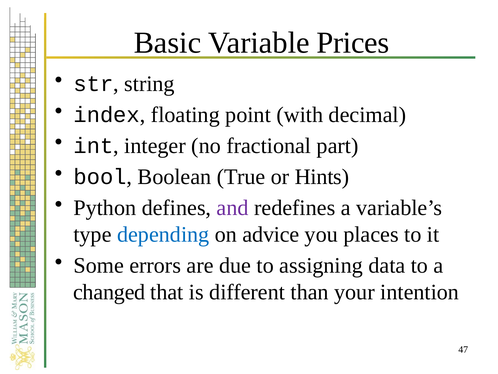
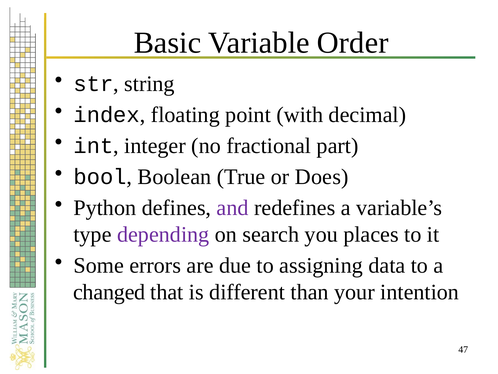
Prices: Prices -> Order
Hints: Hints -> Does
depending colour: blue -> purple
advice: advice -> search
